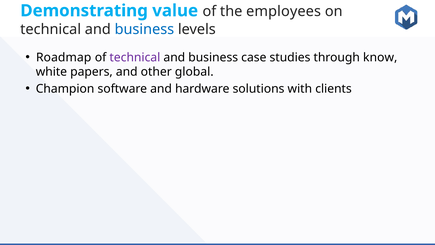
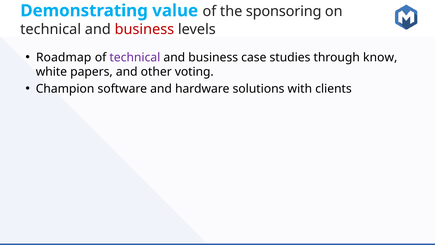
employees: employees -> sponsoring
business at (144, 29) colour: blue -> red
global: global -> voting
